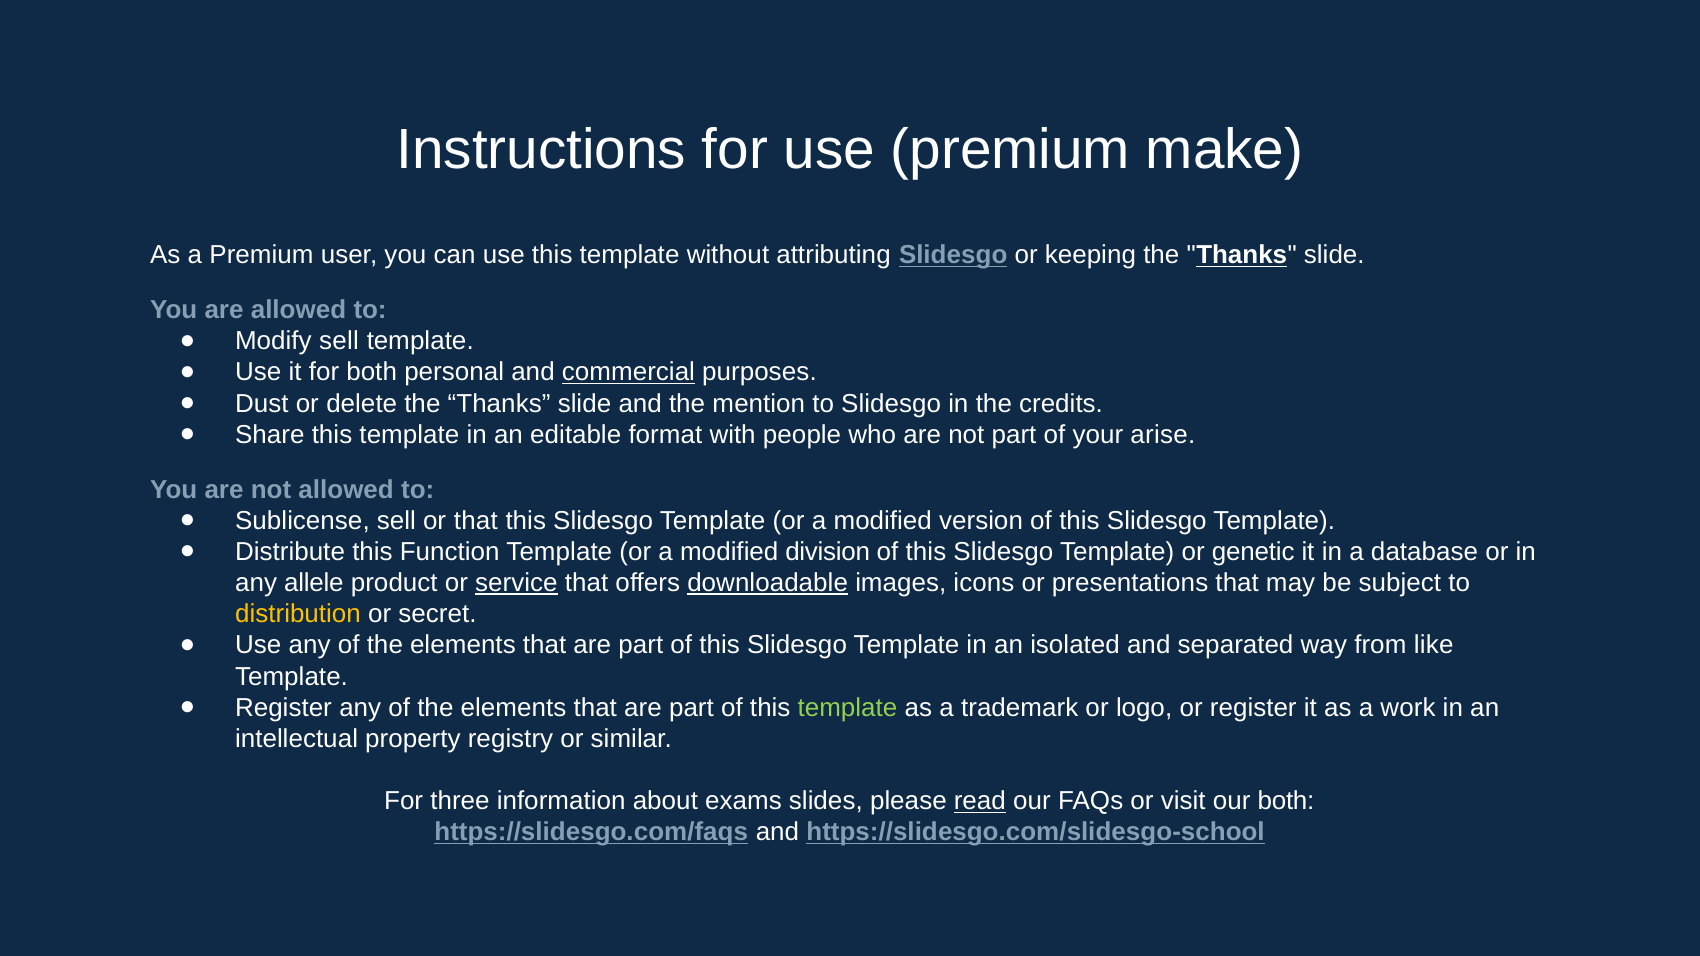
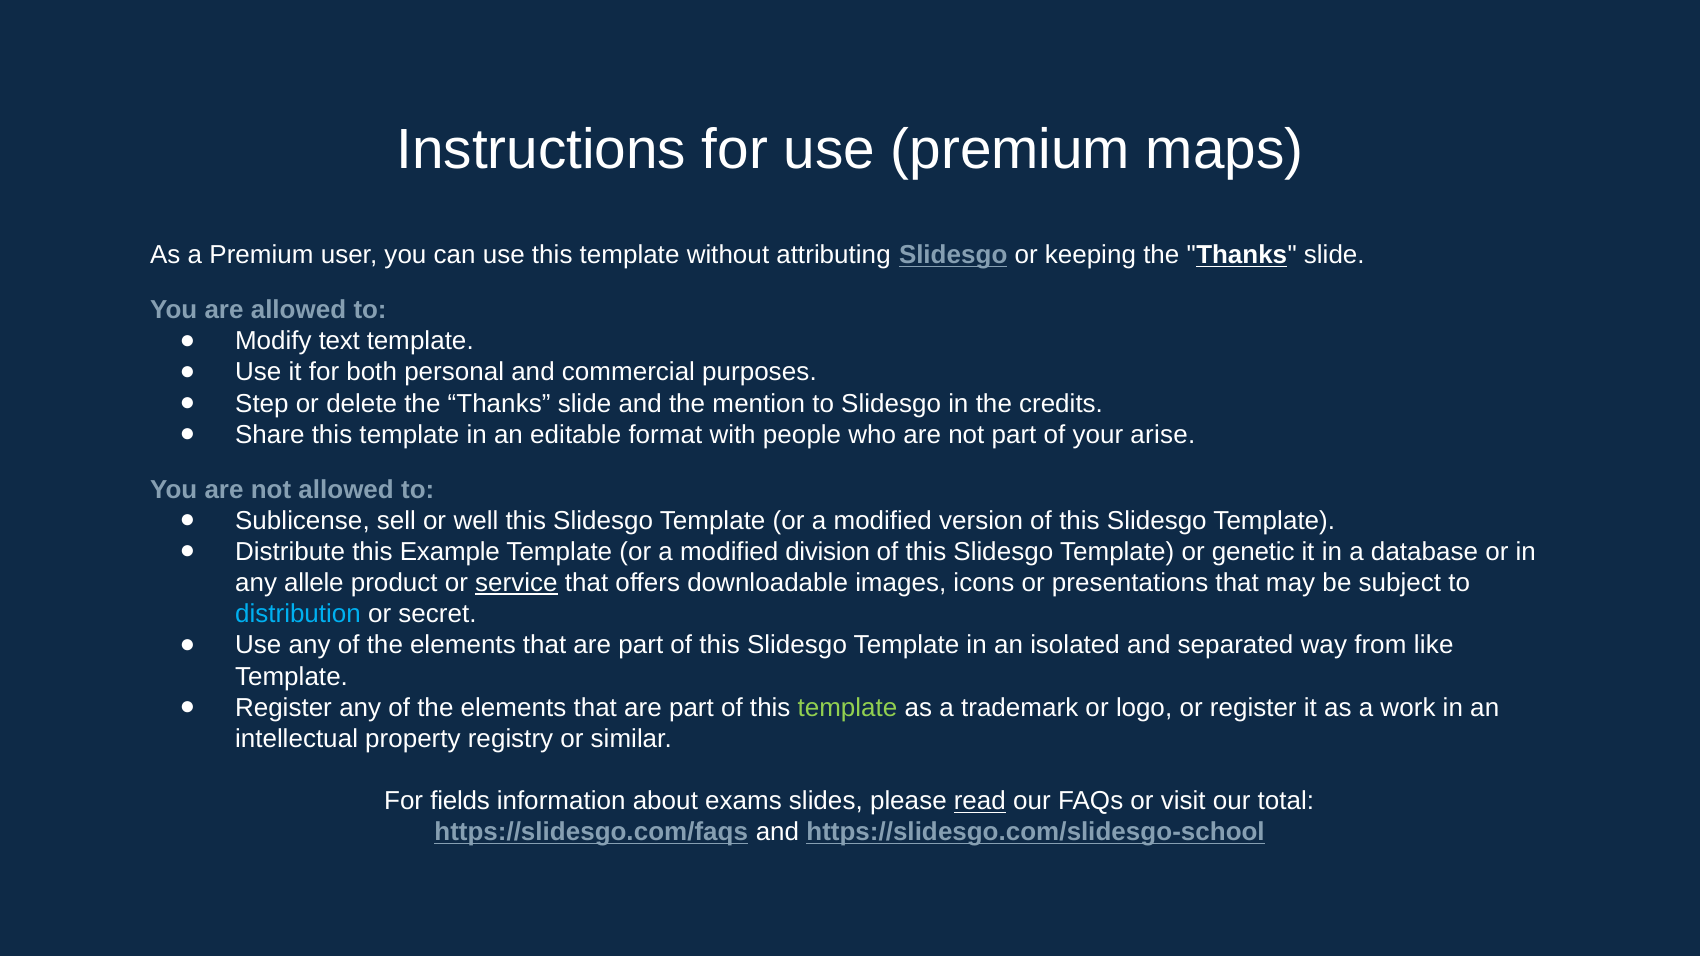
make: make -> maps
Modify sell: sell -> text
commercial underline: present -> none
Dust: Dust -> Step
or that: that -> well
Function: Function -> Example
downloadable underline: present -> none
distribution colour: yellow -> light blue
three: three -> fields
our both: both -> total
